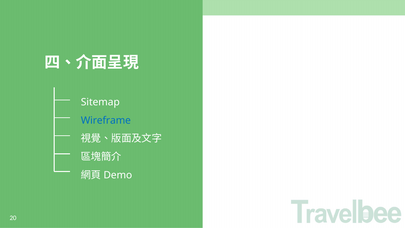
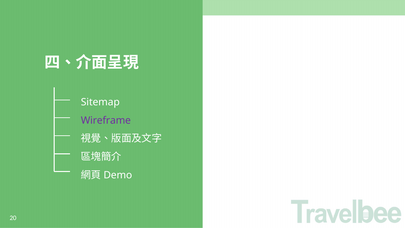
Wireframe colour: blue -> purple
